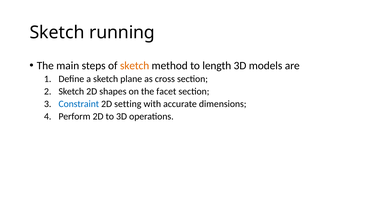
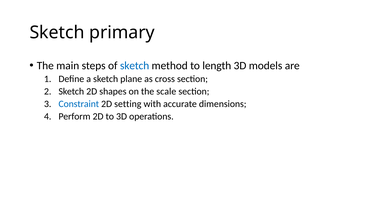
running: running -> primary
sketch at (135, 65) colour: orange -> blue
facet: facet -> scale
